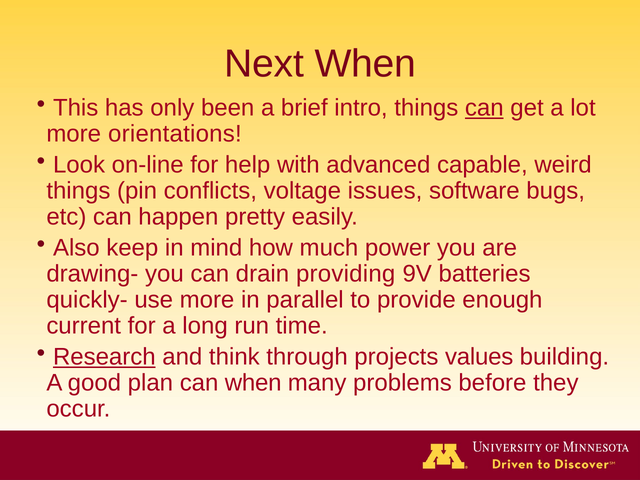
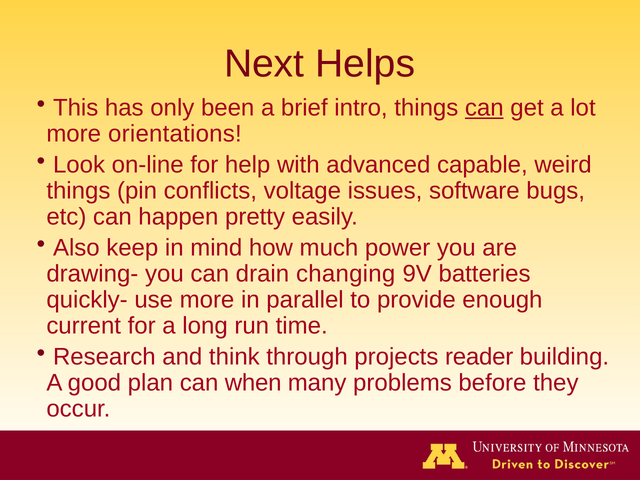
Next When: When -> Helps
providing: providing -> changing
Research underline: present -> none
values: values -> reader
